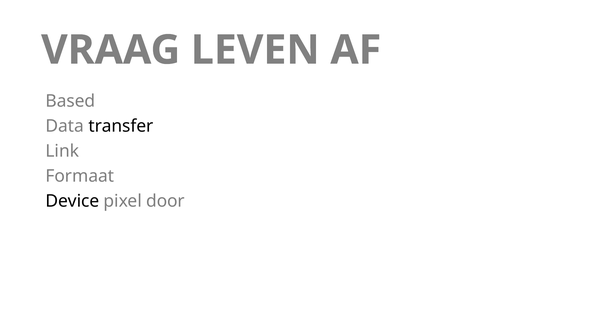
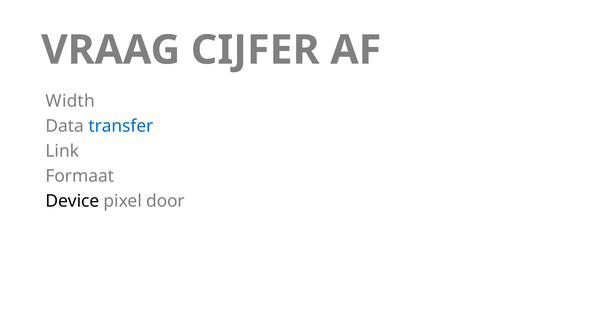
LEVEN: LEVEN -> CIJFER
Based: Based -> Width
transfer colour: black -> blue
